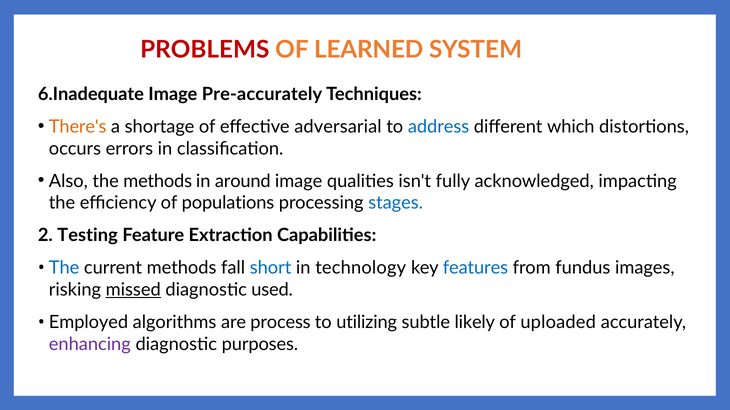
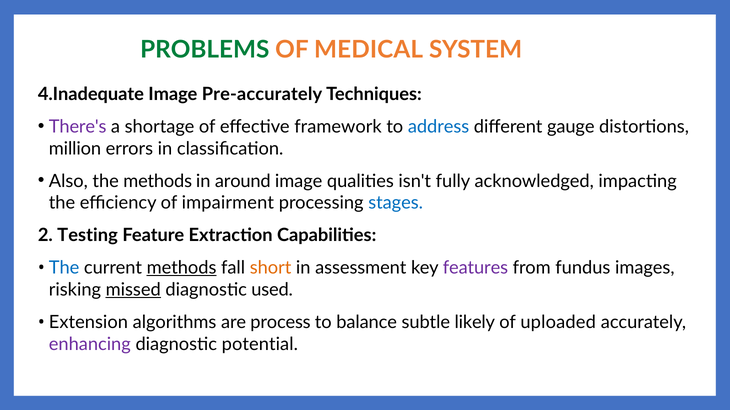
PROBLEMS colour: red -> green
LEARNED: LEARNED -> MEDICAL
6.Inadequate: 6.Inadequate -> 4.Inadequate
There's colour: orange -> purple
adversarial: adversarial -> framework
which: which -> gauge
occurs: occurs -> million
populations: populations -> impairment
methods at (182, 268) underline: none -> present
short colour: blue -> orange
technology: technology -> assessment
features colour: blue -> purple
Employed: Employed -> Extension
utilizing: utilizing -> balance
purposes: purposes -> potential
